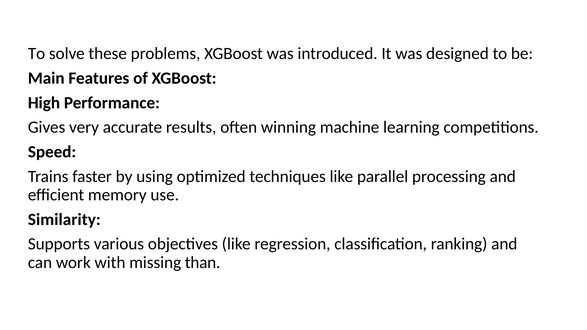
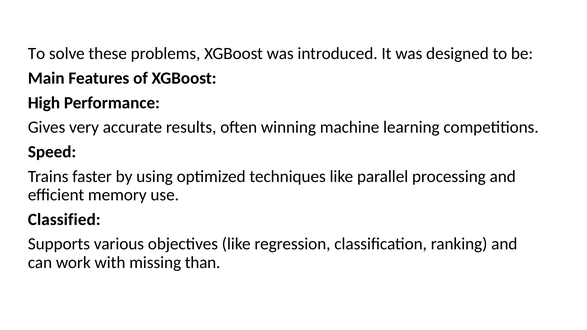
Similarity: Similarity -> Classified
